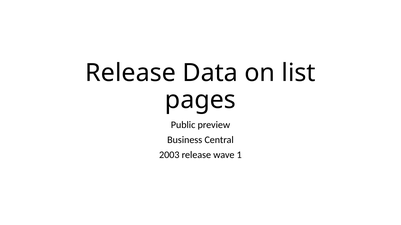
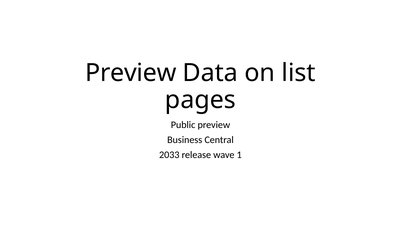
Release at (131, 73): Release -> Preview
2003: 2003 -> 2033
